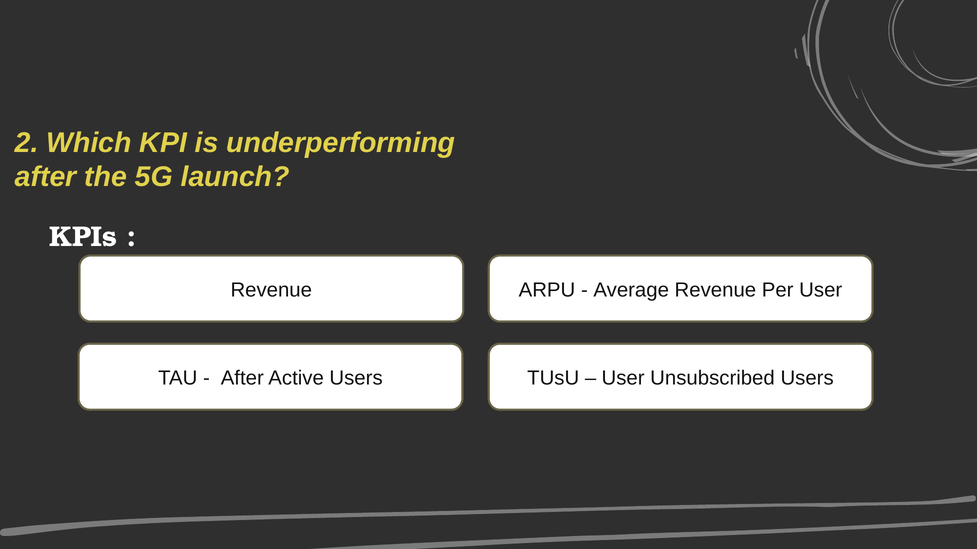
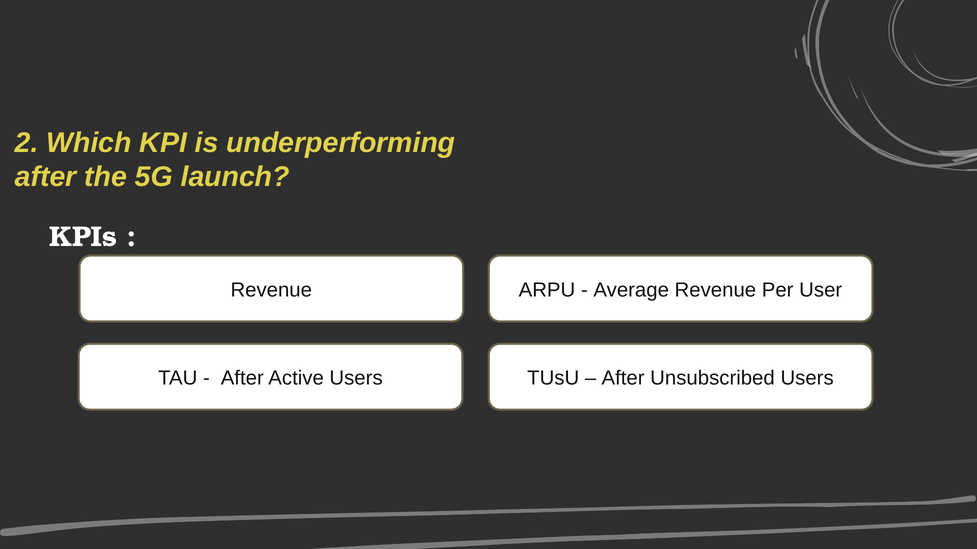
User at (623, 379): User -> After
